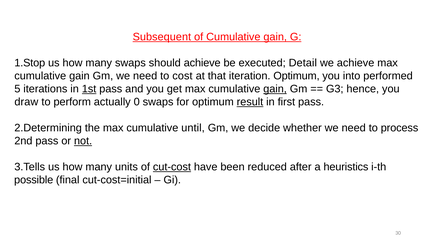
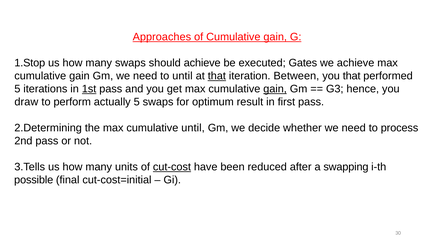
Subsequent: Subsequent -> Approaches
Detail: Detail -> Gates
to cost: cost -> until
that at (217, 76) underline: none -> present
iteration Optimum: Optimum -> Between
you into: into -> that
actually 0: 0 -> 5
result underline: present -> none
not underline: present -> none
heuristics: heuristics -> swapping
